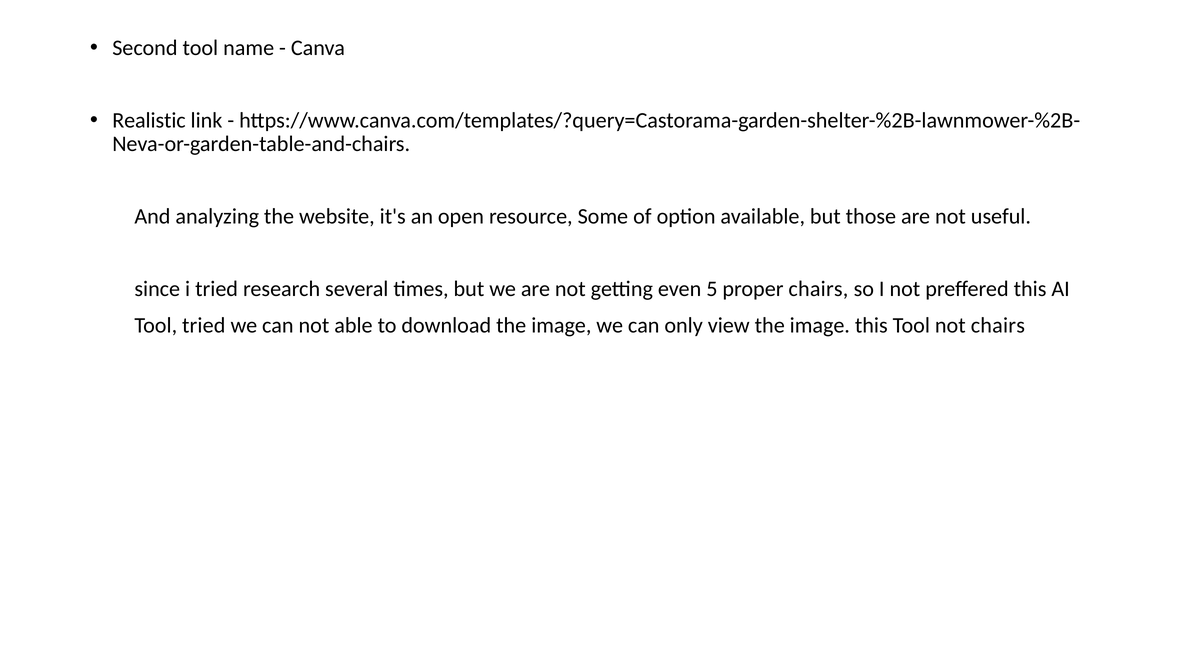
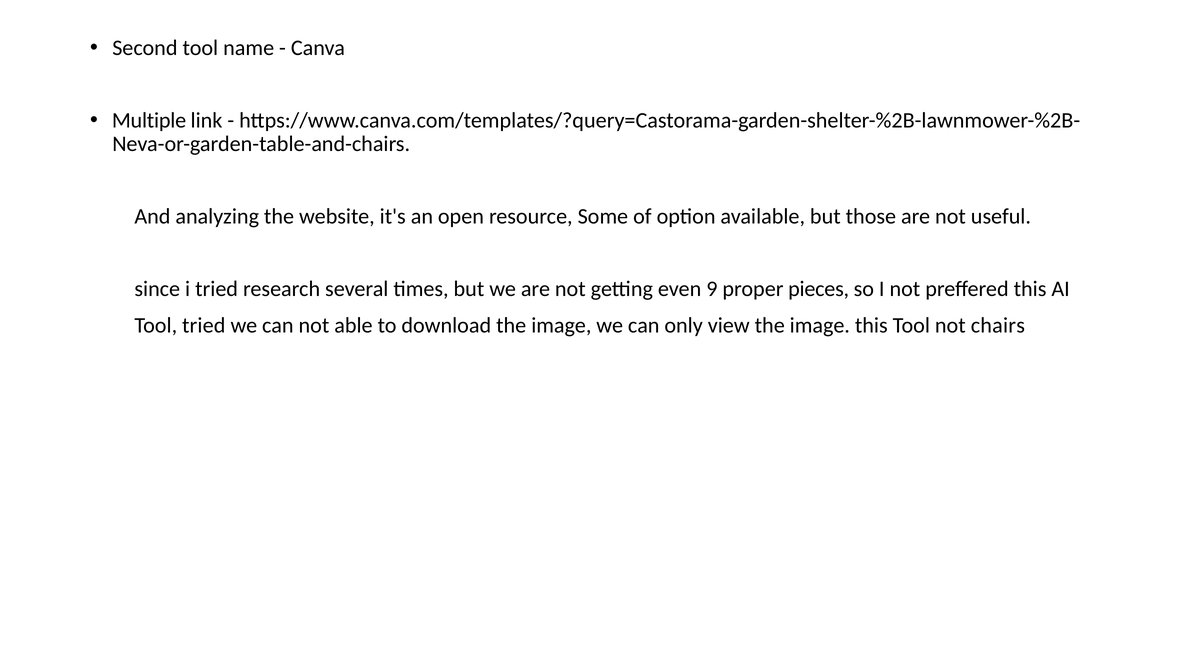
Realistic: Realistic -> Multiple
5: 5 -> 9
proper chairs: chairs -> pieces
